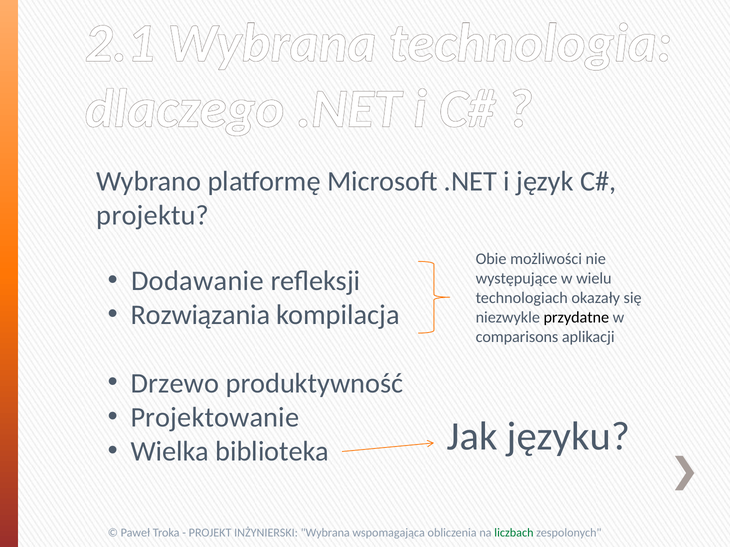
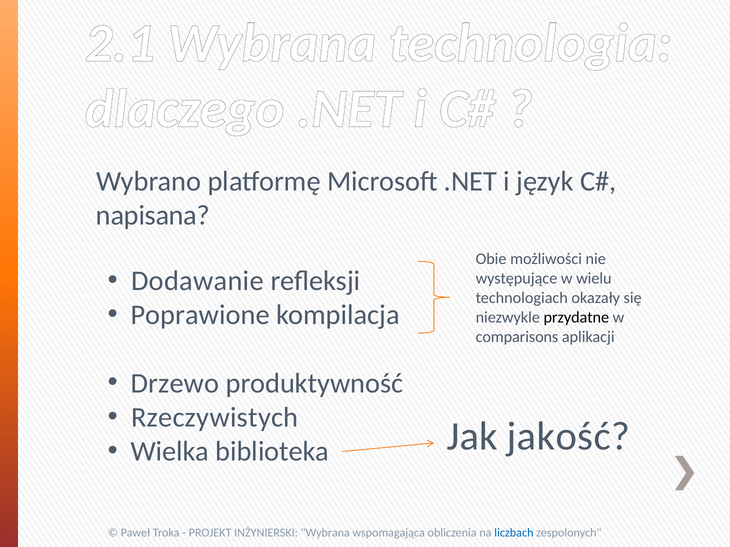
projektu: projektu -> napisana
Rozwiązania: Rozwiązania -> Poprawione
Projektowanie: Projektowanie -> Rzeczywistych
języku: języku -> jakość
liczbach colour: green -> blue
